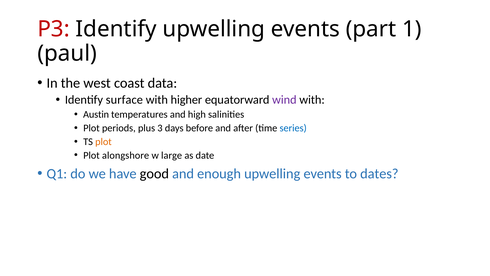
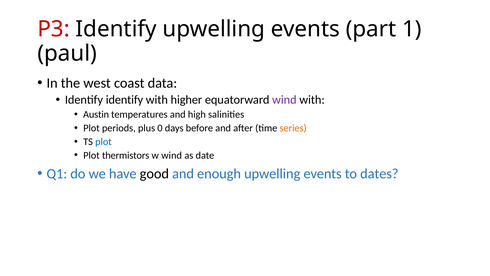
Identify surface: surface -> identify
3: 3 -> 0
series colour: blue -> orange
plot at (103, 142) colour: orange -> blue
alongshore: alongshore -> thermistors
w large: large -> wind
